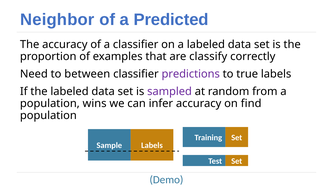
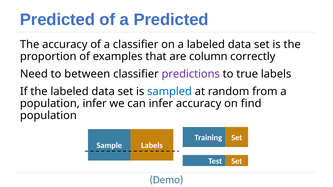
Neighbor at (57, 20): Neighbor -> Predicted
classify: classify -> column
sampled colour: purple -> blue
population wins: wins -> infer
